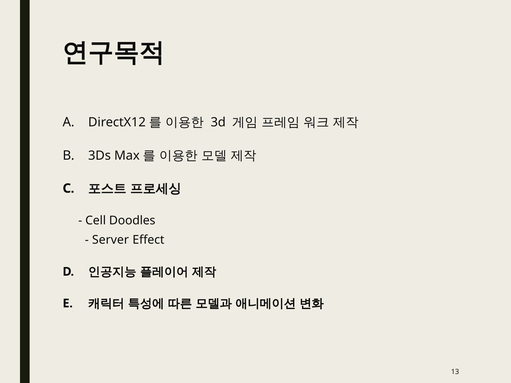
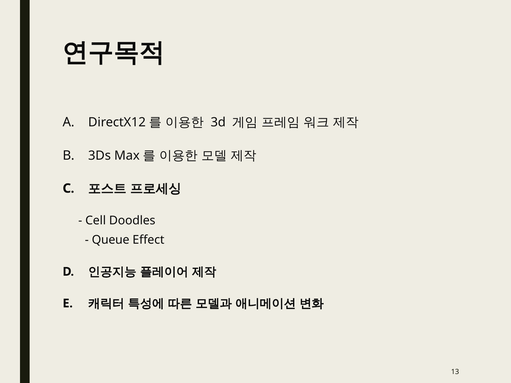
Server: Server -> Queue
